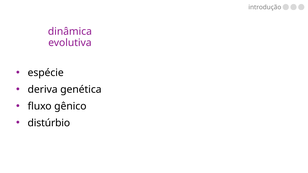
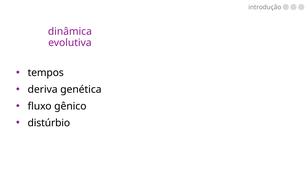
espécie: espécie -> tempos
